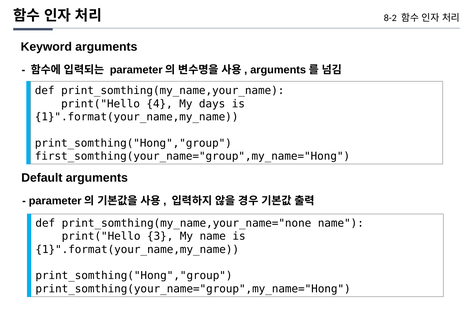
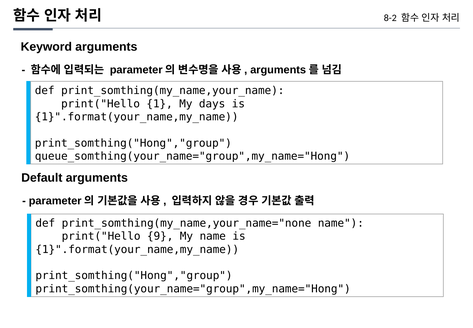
4: 4 -> 1
first_somthing(your_name="group",my_name="Hong: first_somthing(your_name="group",my_name="Hong -> queue_somthing(your_name="group",my_name="Hong
3: 3 -> 9
